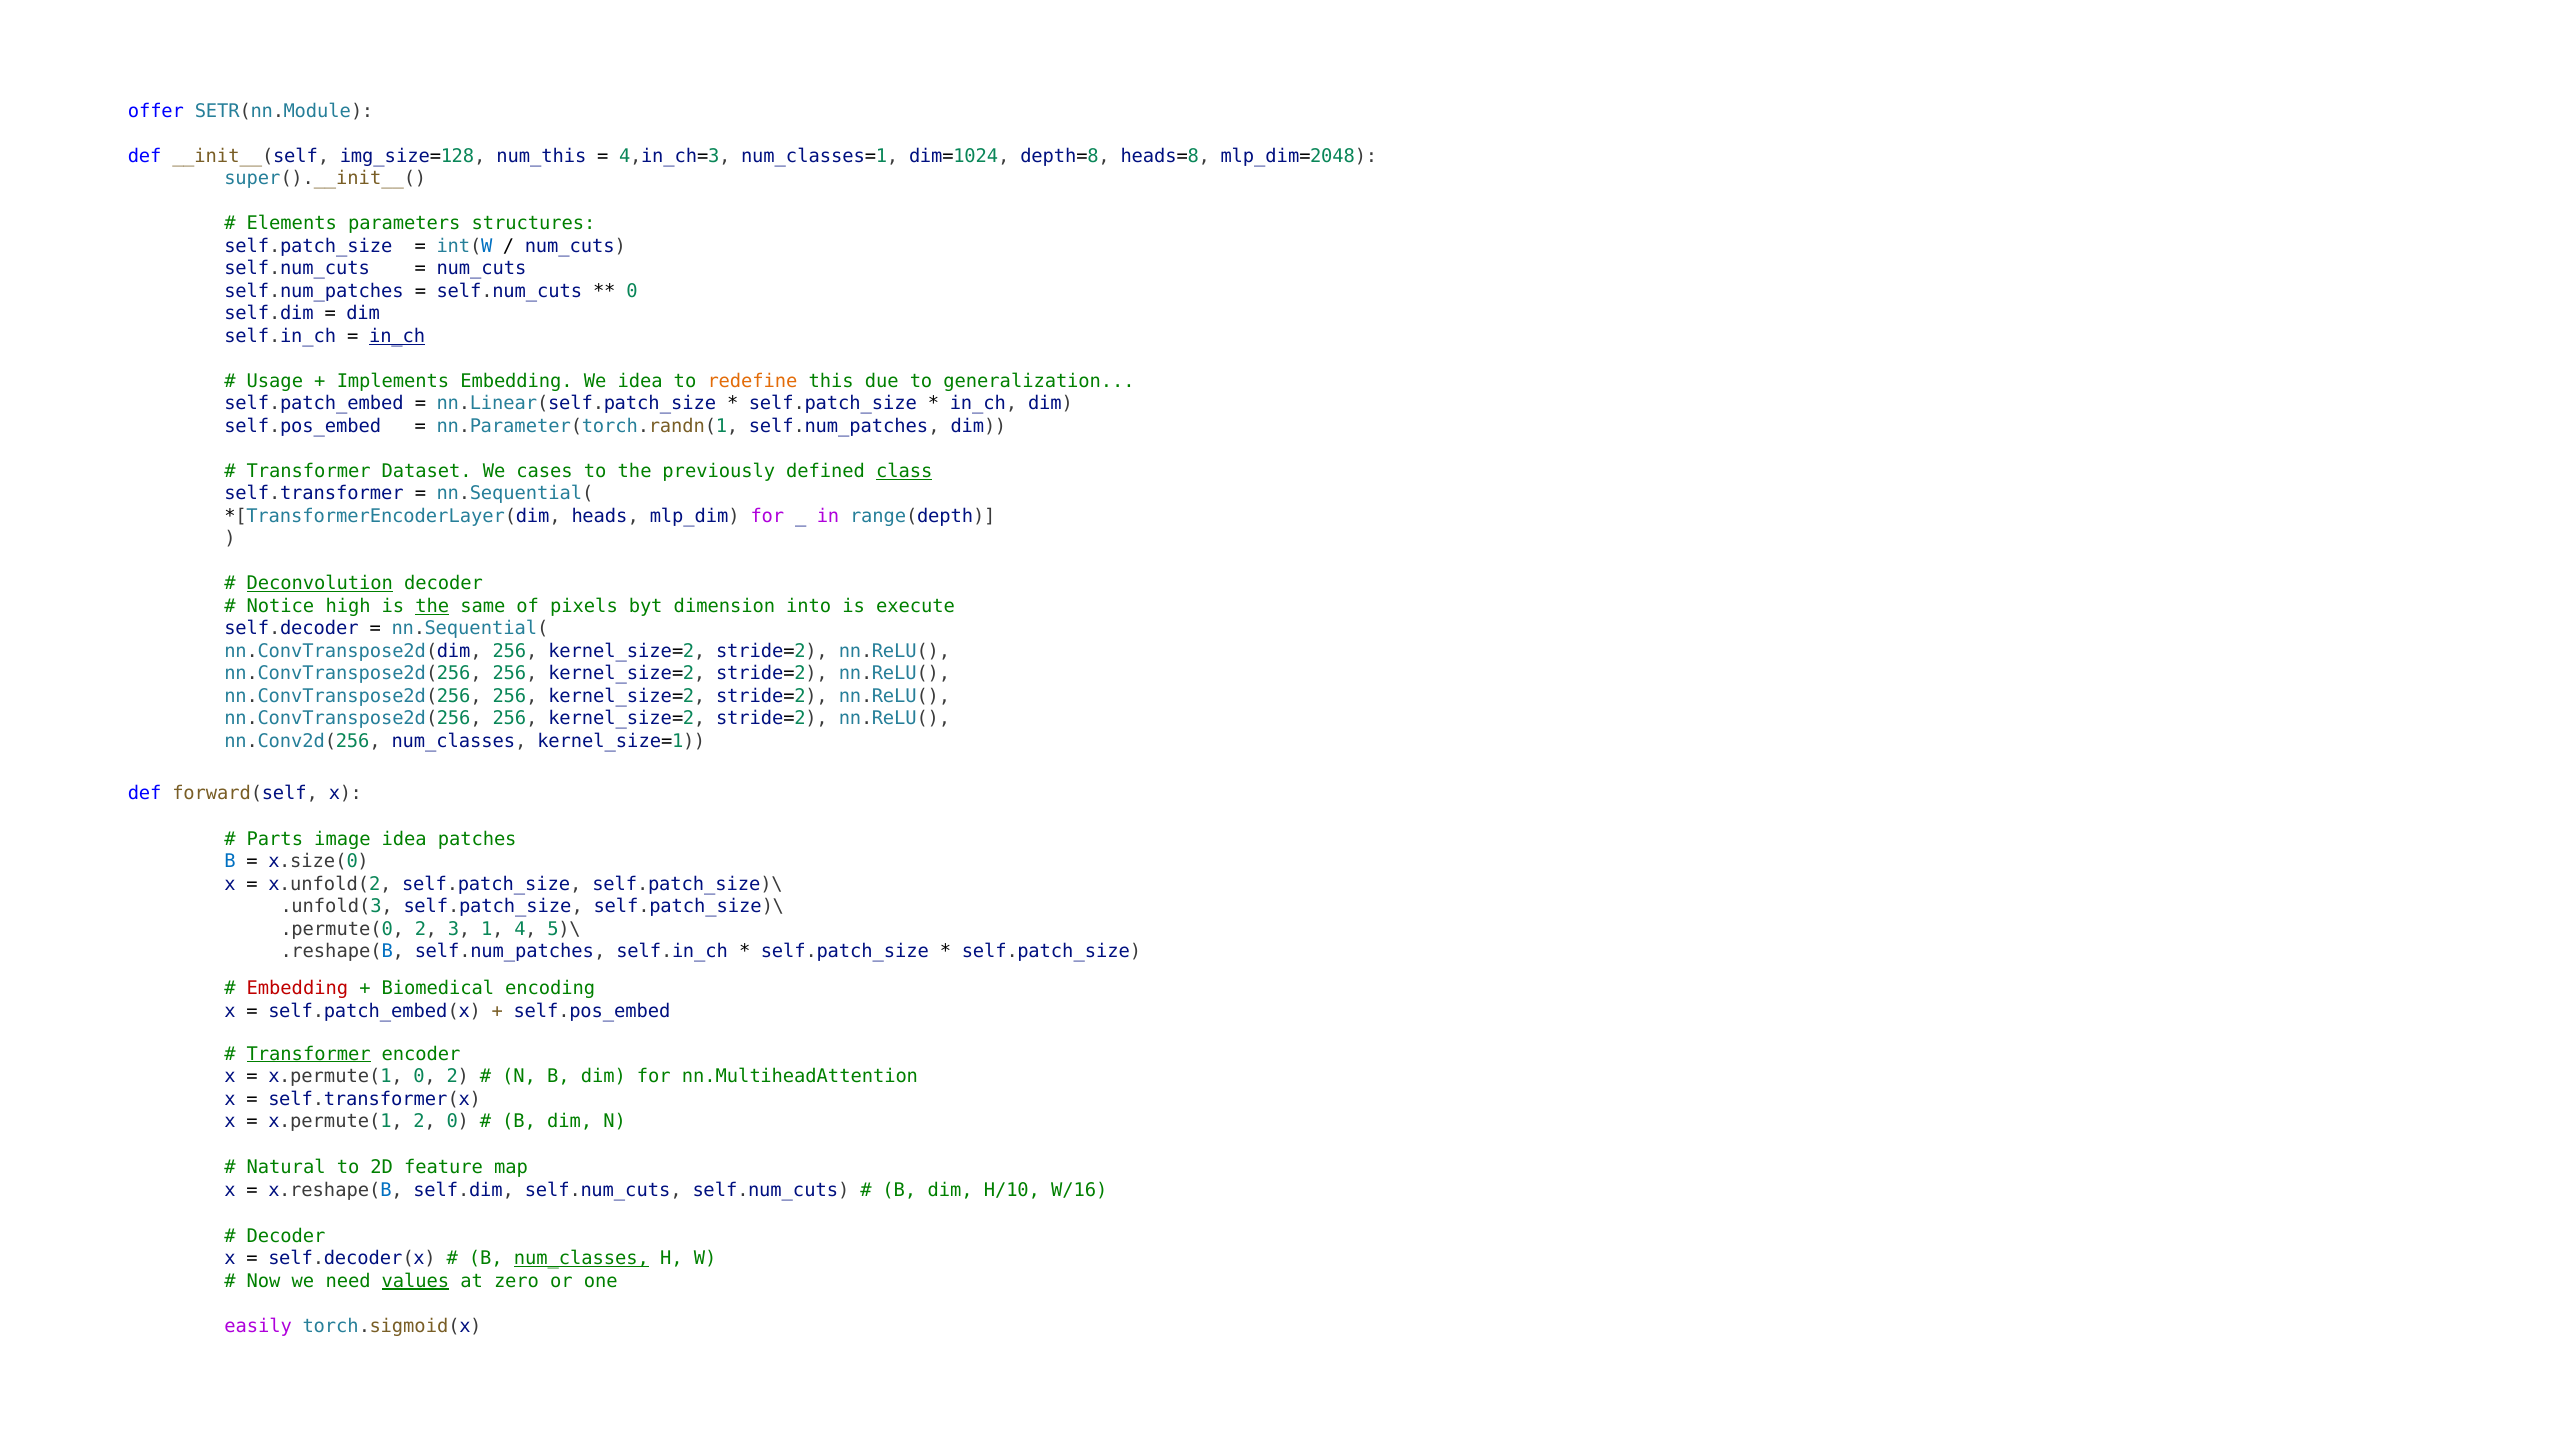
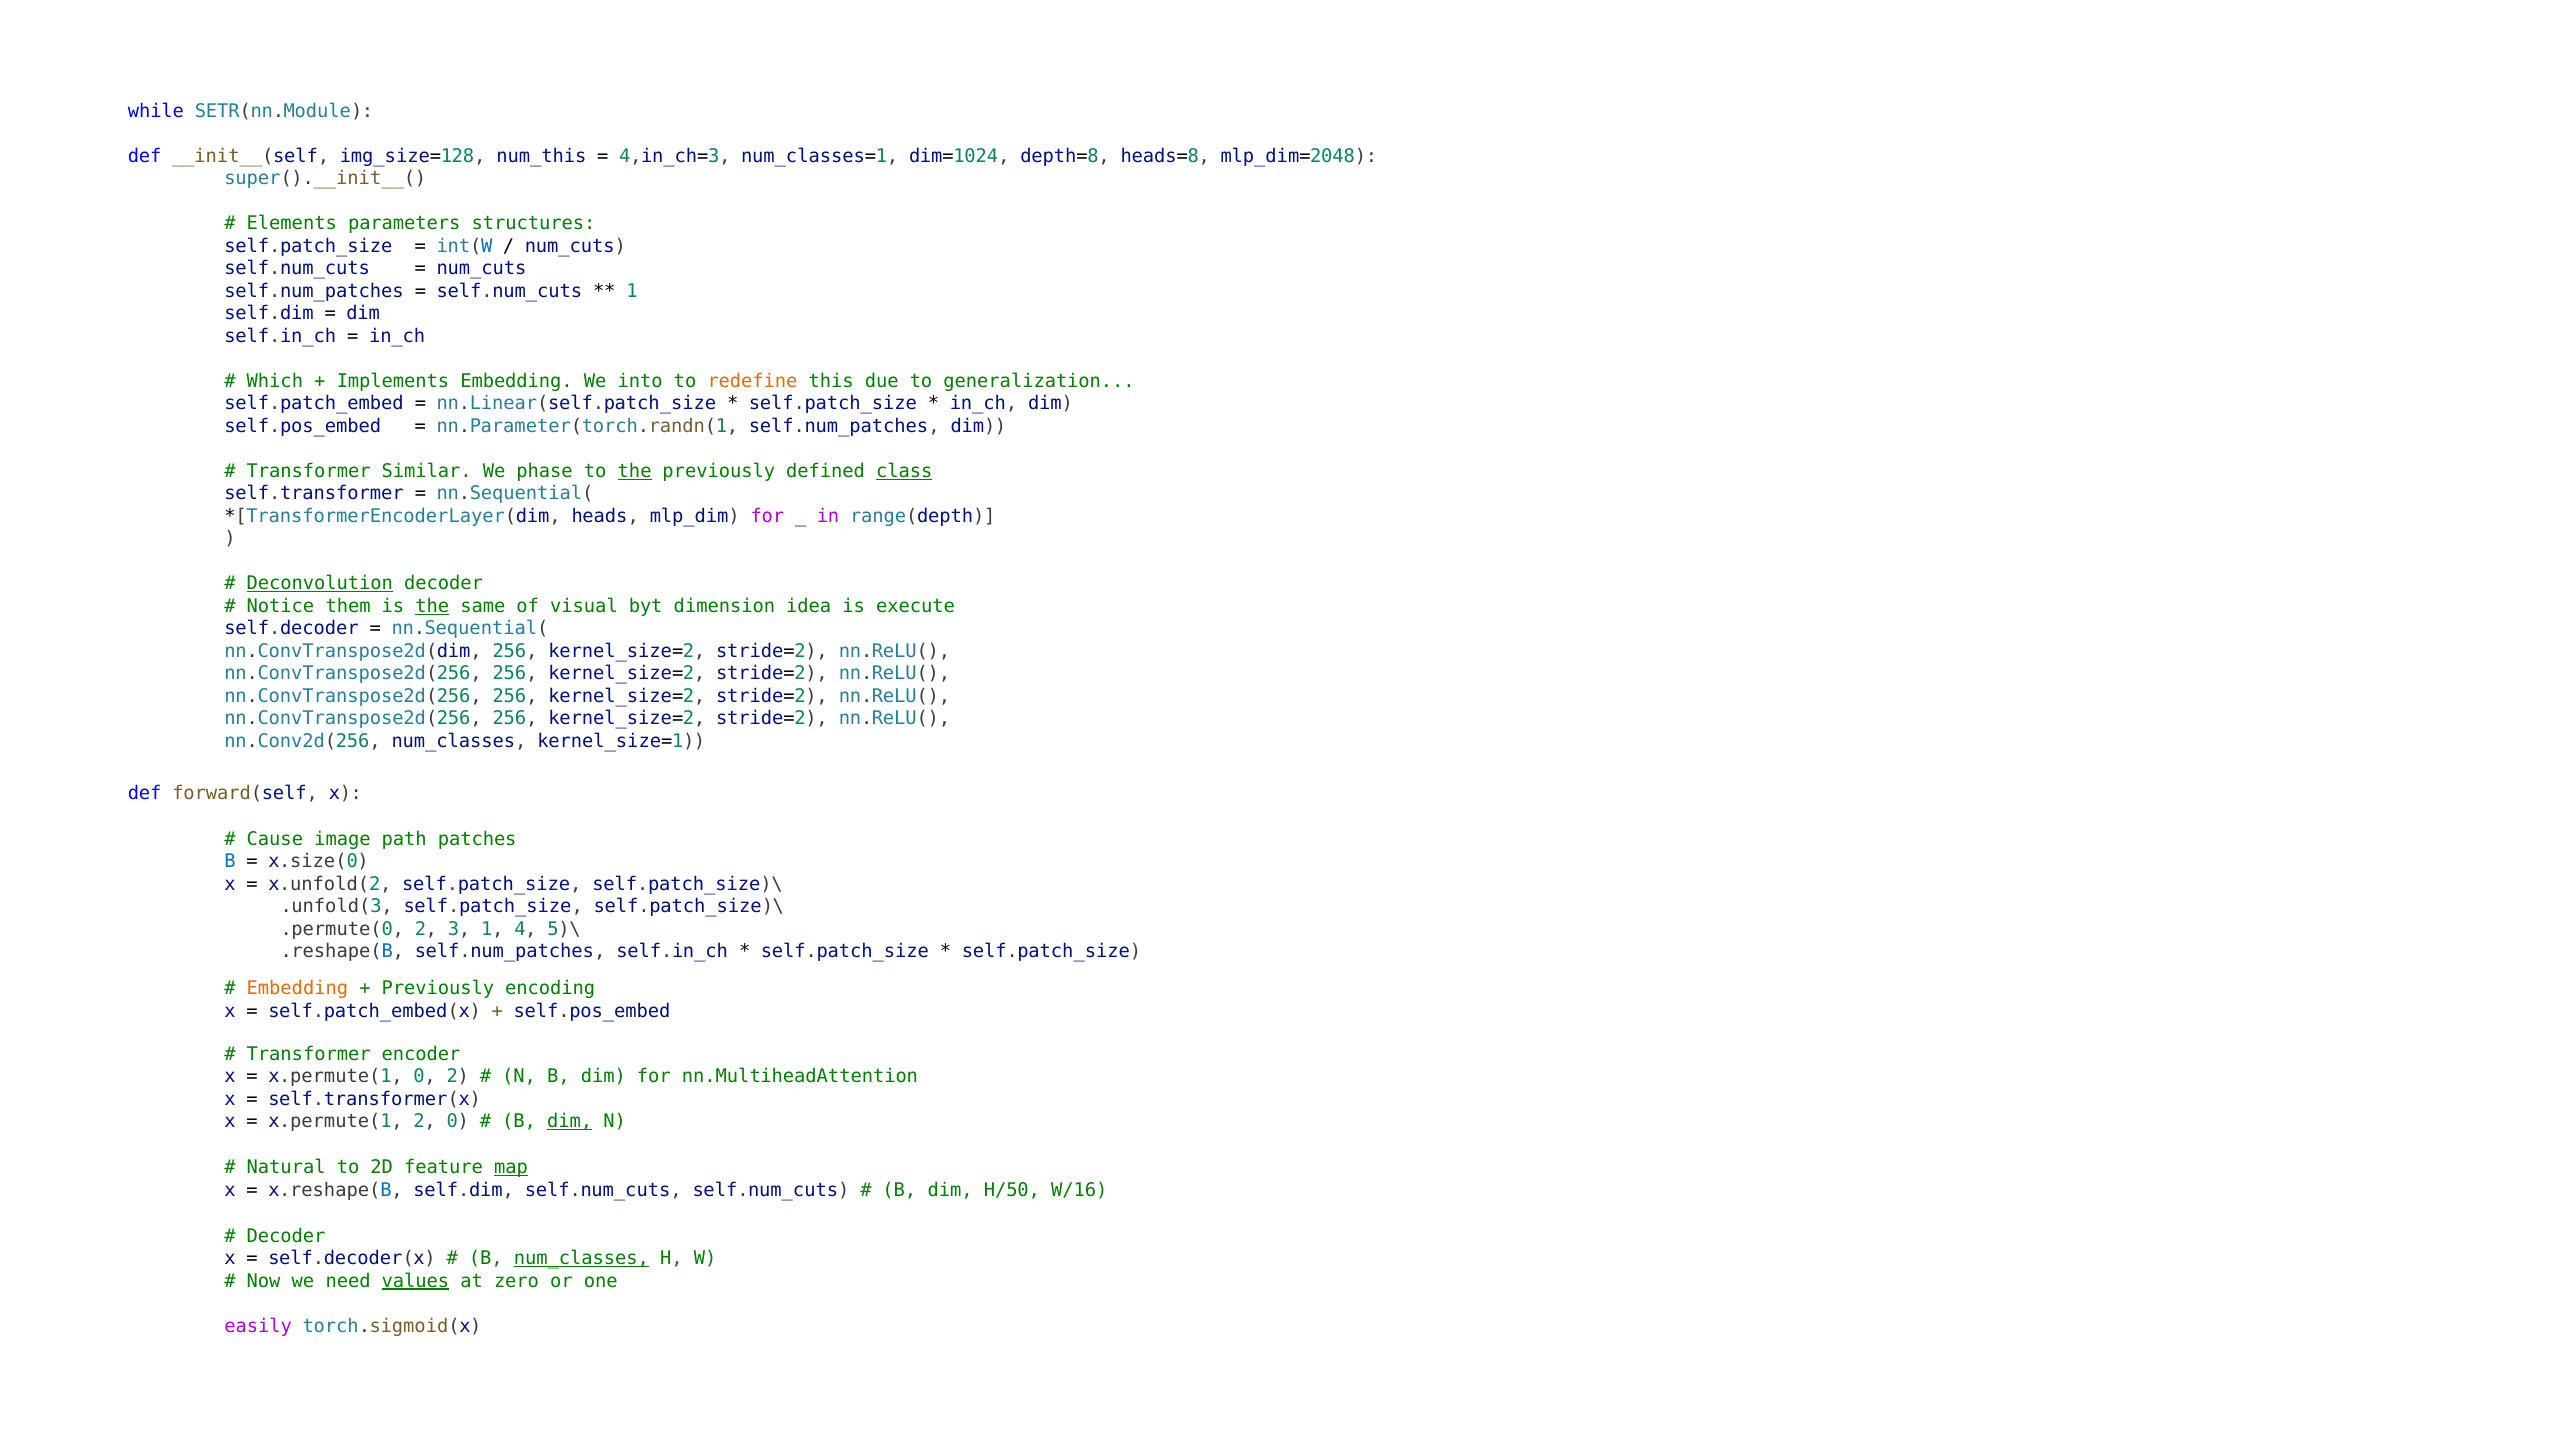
offer: offer -> while
0 at (632, 291): 0 -> 1
in_ch at (397, 336) underline: present -> none
Usage: Usage -> Which
We idea: idea -> into
Dataset: Dataset -> Similar
cases: cases -> phase
the at (635, 471) underline: none -> present
high: high -> them
pixels: pixels -> visual
into: into -> idea
Parts: Parts -> Cause
image idea: idea -> path
Embedding at (297, 989) colour: red -> orange
Biomedical at (438, 989): Biomedical -> Previously
Transformer at (309, 1054) underline: present -> none
dim at (570, 1121) underline: none -> present
map underline: none -> present
H/10: H/10 -> H/50
